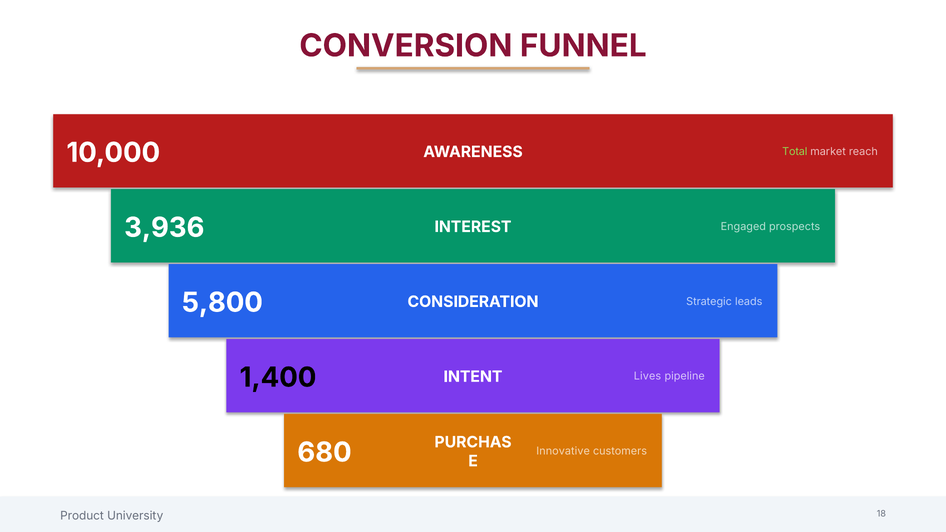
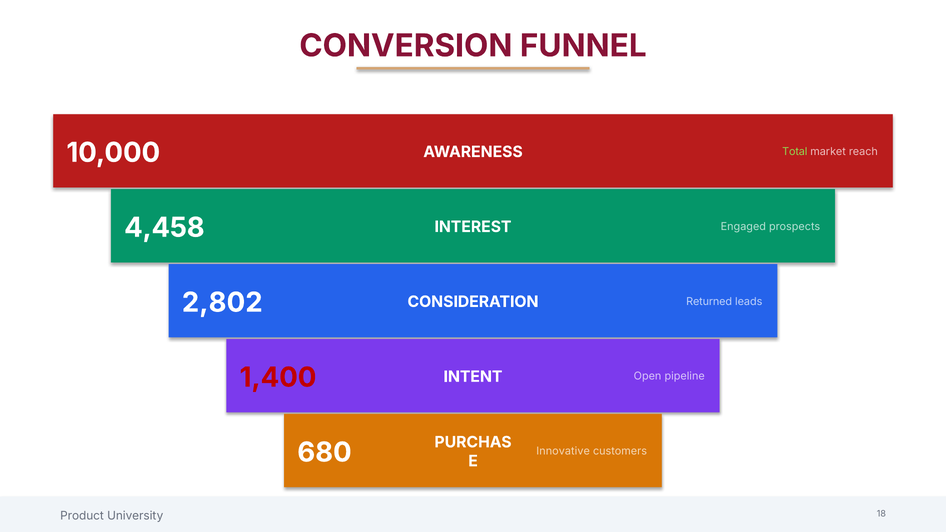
3,936: 3,936 -> 4,458
5,800: 5,800 -> 2,802
Strategic: Strategic -> Returned
1,400 colour: black -> red
Lives: Lives -> Open
